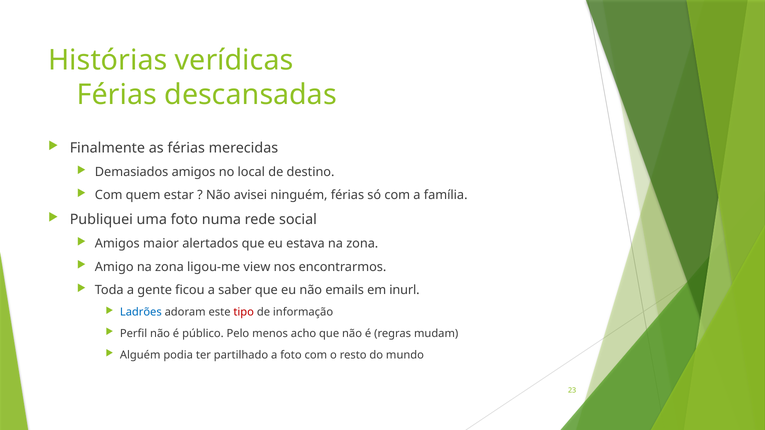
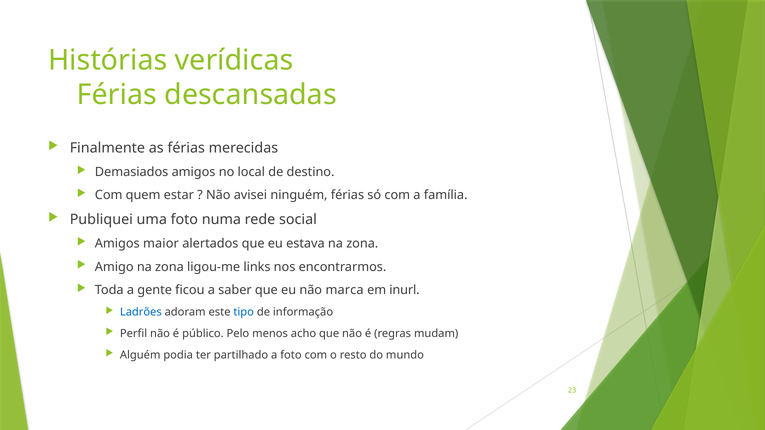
view: view -> links
emails: emails -> marca
tipo colour: red -> blue
